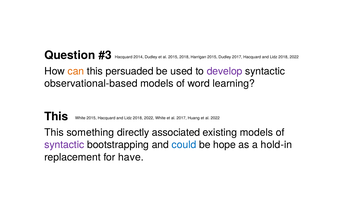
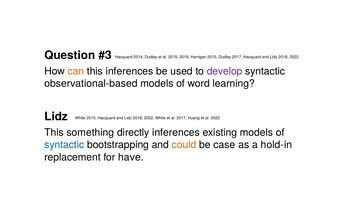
this persuaded: persuaded -> inferences
This at (56, 117): This -> Lidz
directly associated: associated -> inferences
syntactic at (64, 145) colour: purple -> blue
could colour: blue -> orange
hope: hope -> case
